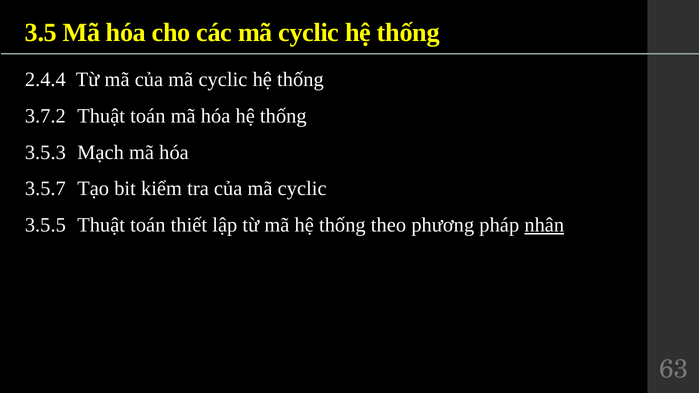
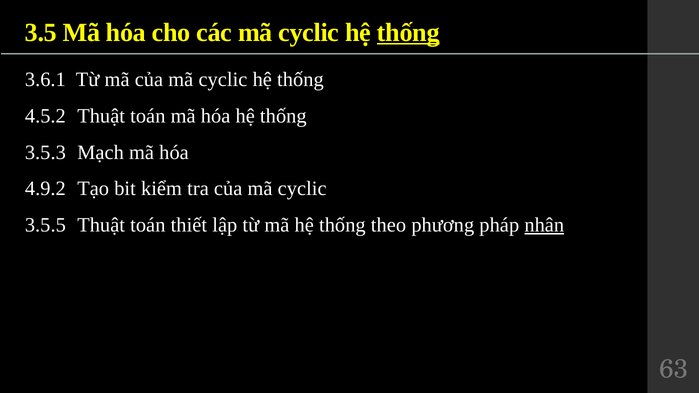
thống at (408, 33) underline: none -> present
2.4.4: 2.4.4 -> 3.6.1
3.7.2: 3.7.2 -> 4.5.2
3.5.7: 3.5.7 -> 4.9.2
